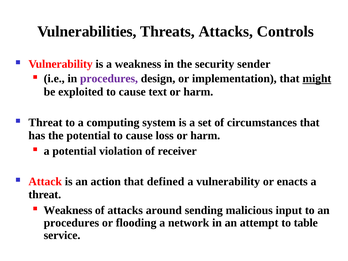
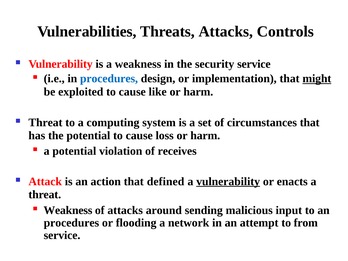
security sender: sender -> service
procedures at (109, 79) colour: purple -> blue
text: text -> like
receiver: receiver -> receives
vulnerability at (228, 181) underline: none -> present
table: table -> from
